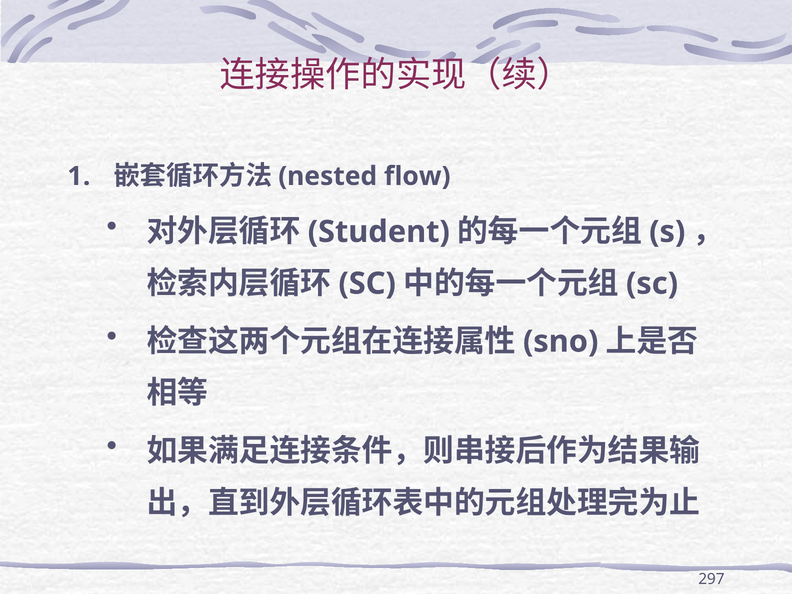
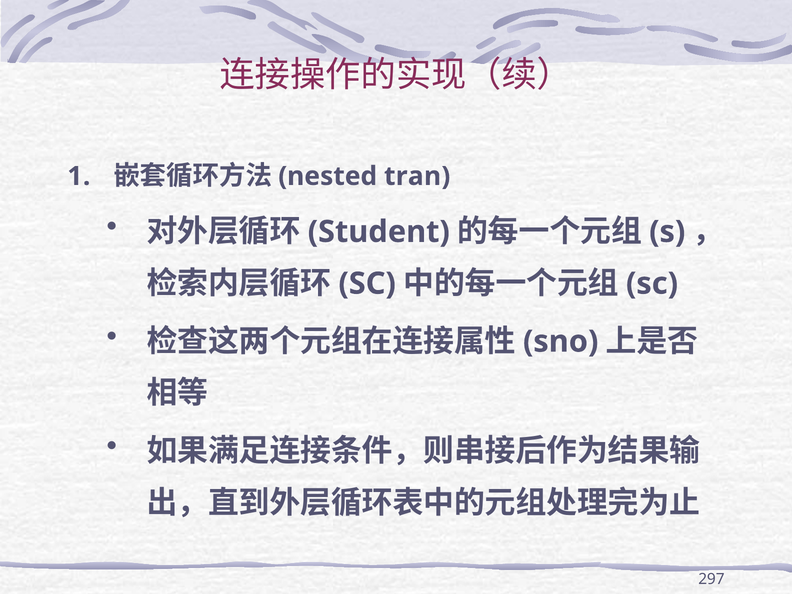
flow: flow -> tran
